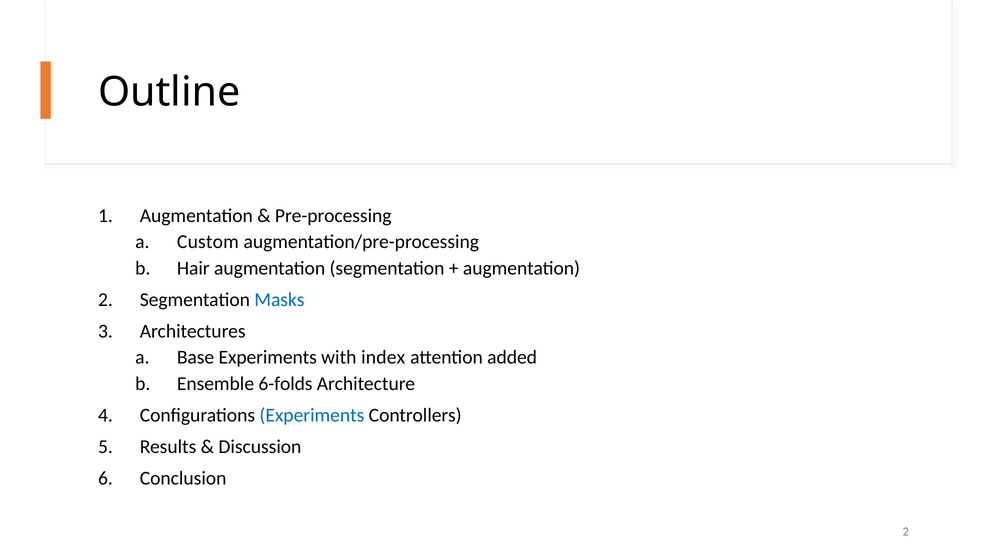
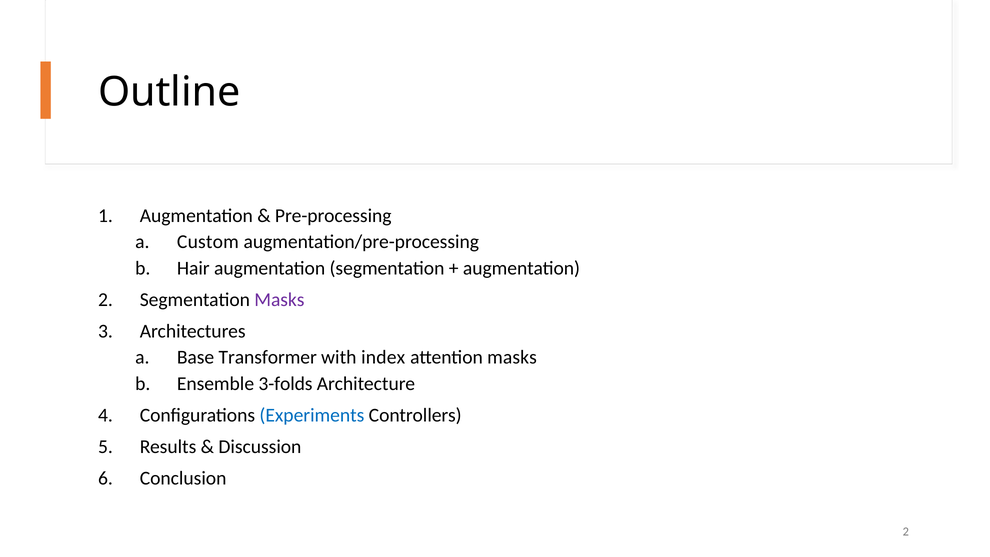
Masks at (279, 300) colour: blue -> purple
Base Experiments: Experiments -> Transformer
attention added: added -> masks
6-folds: 6-folds -> 3-folds
